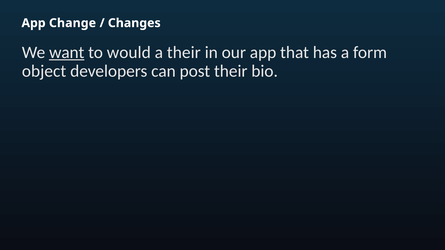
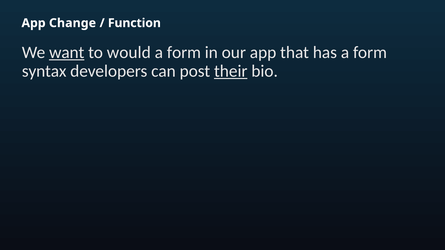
Changes: Changes -> Function
their at (184, 52): their -> form
object: object -> syntax
their at (231, 71) underline: none -> present
